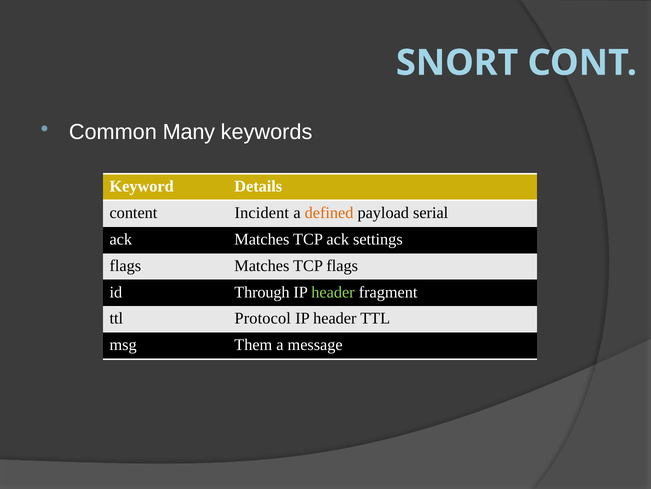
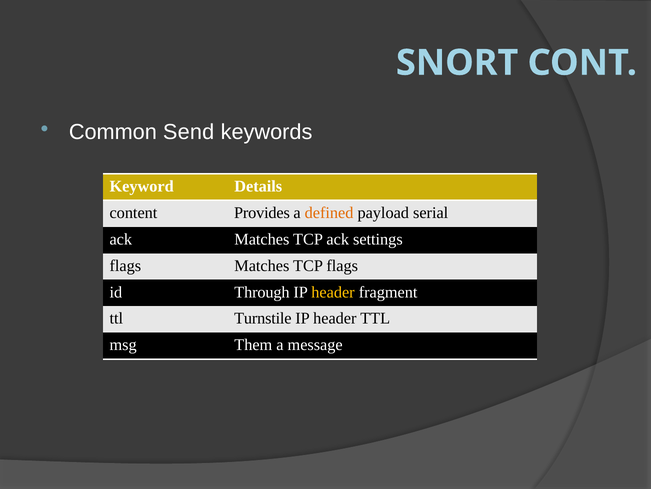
Many: Many -> Send
Incident: Incident -> Provides
header at (333, 292) colour: light green -> yellow
Protocol: Protocol -> Turnstile
